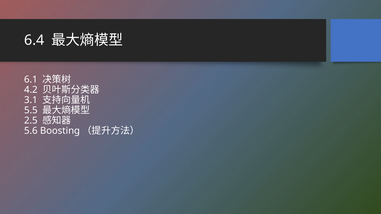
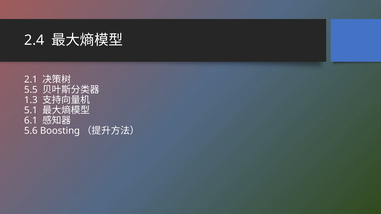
6.4: 6.4 -> 2.4
6.1: 6.1 -> 2.1
4.2: 4.2 -> 5.5
3.1: 3.1 -> 1.3
5.5: 5.5 -> 5.1
2.5: 2.5 -> 6.1
